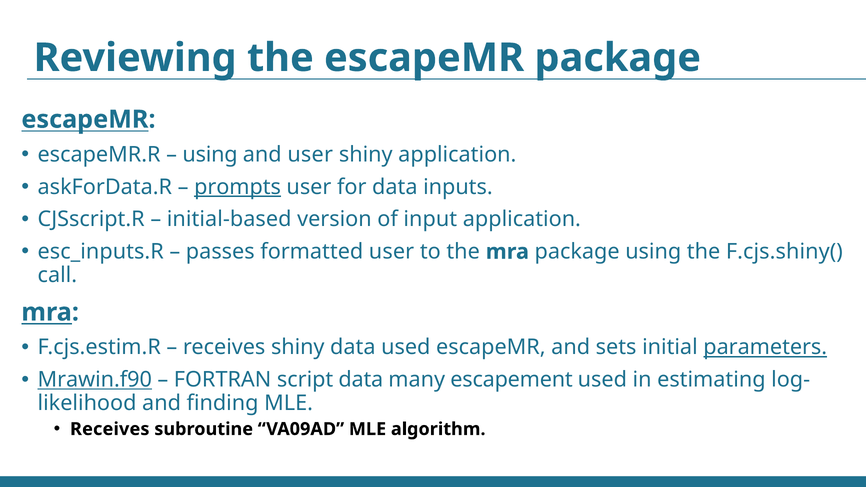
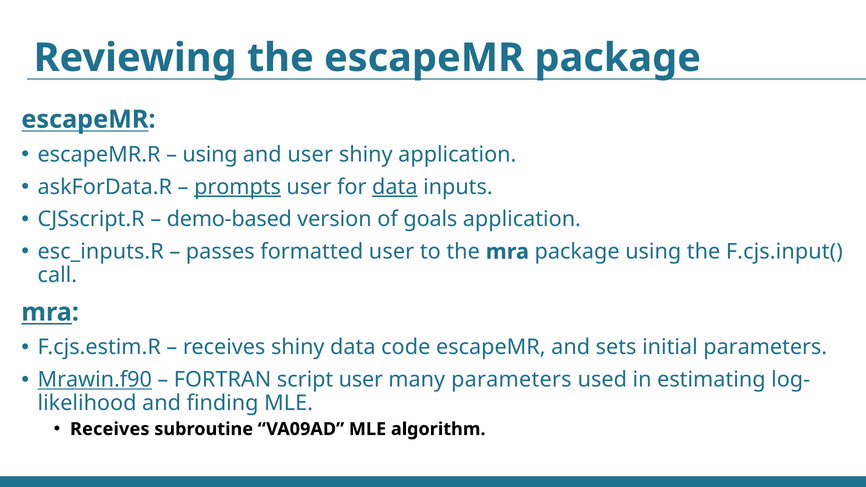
data at (395, 187) underline: none -> present
initial-based: initial-based -> demo-based
input: input -> goals
F.cjs.shiny(: F.cjs.shiny( -> F.cjs.input(
data used: used -> code
parameters at (765, 347) underline: present -> none
script data: data -> user
many escapement: escapement -> parameters
